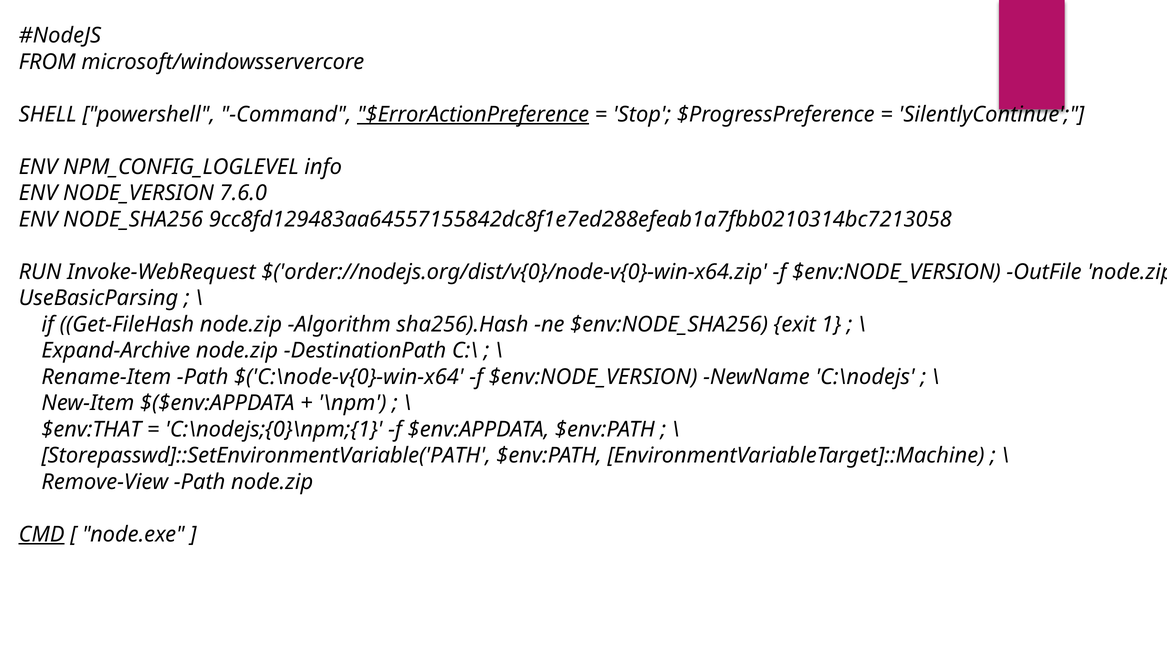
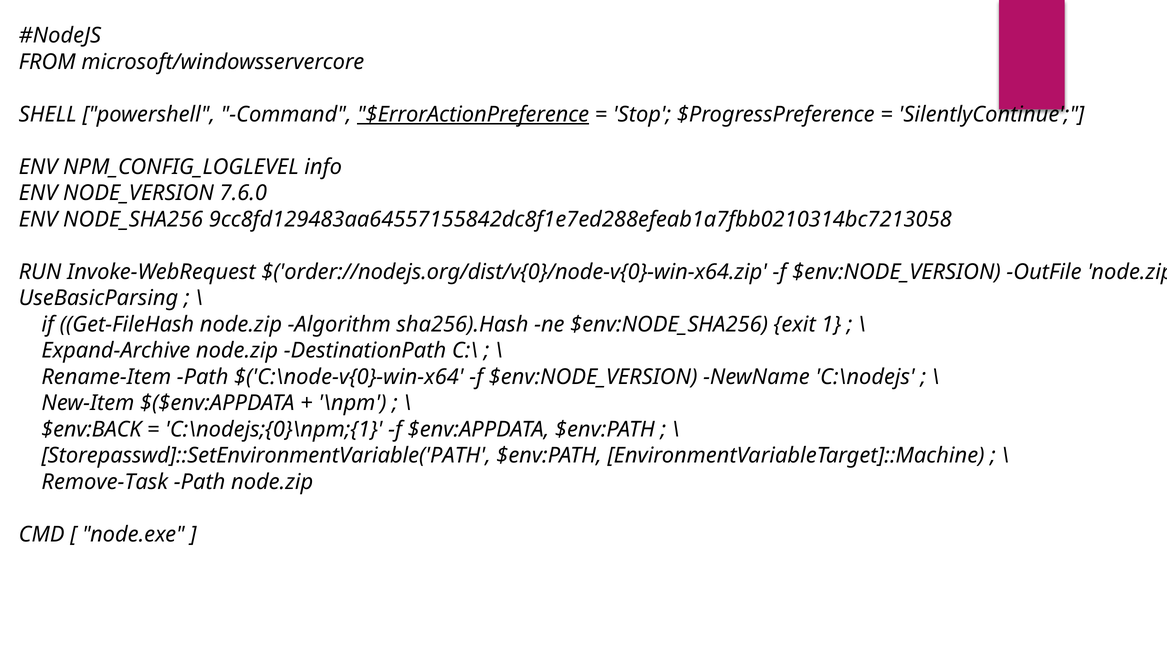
$env:THAT: $env:THAT -> $env:BACK
Remove-View: Remove-View -> Remove-Task
CMD underline: present -> none
